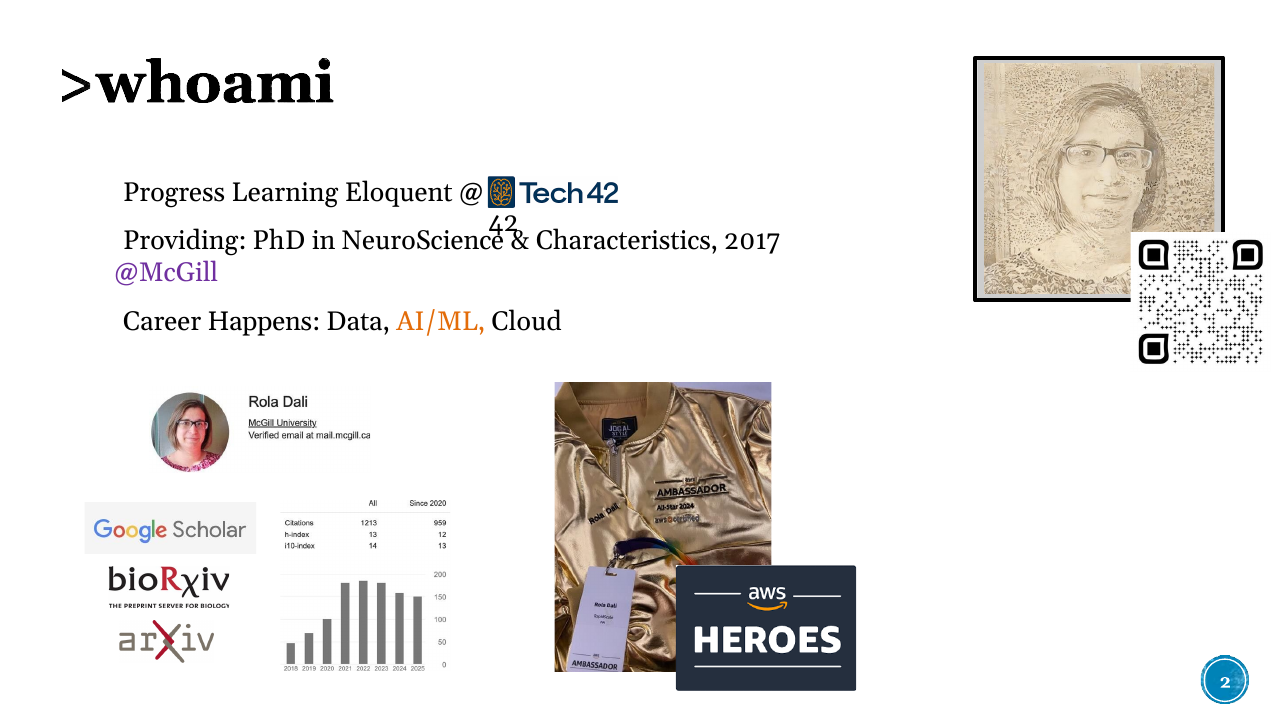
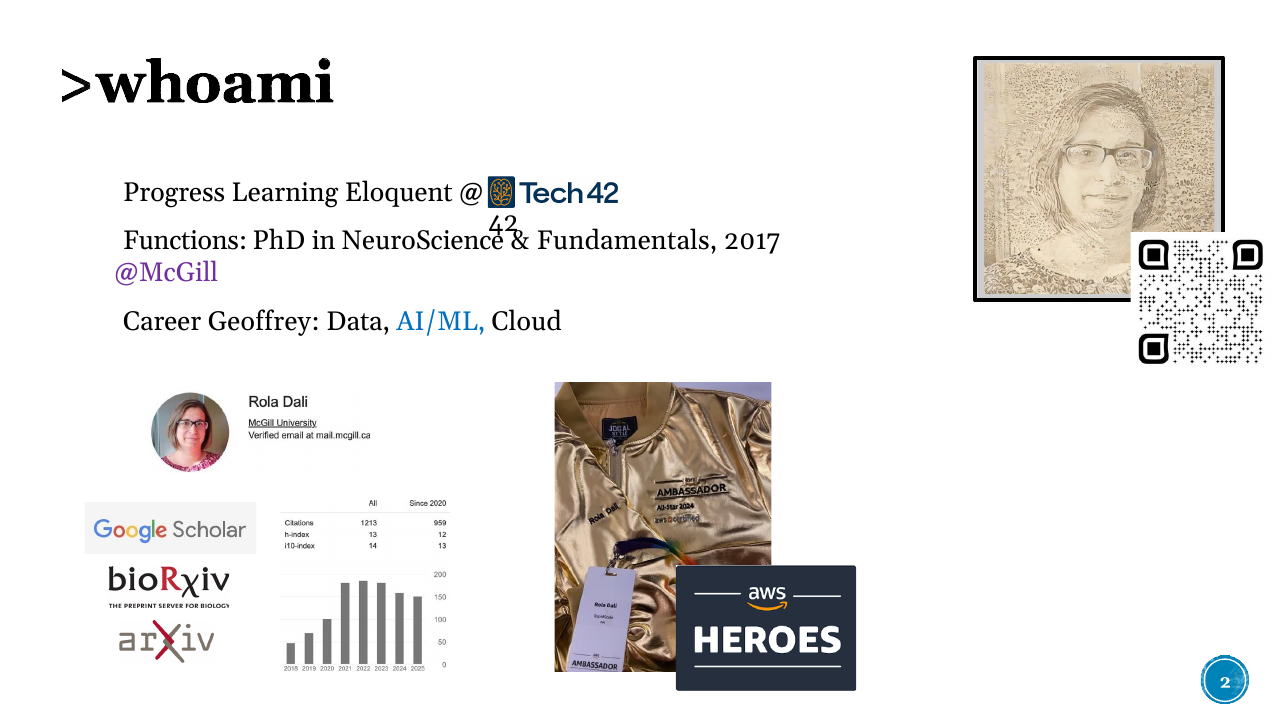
Providing: Providing -> Functions
Characteristics: Characteristics -> Fundamentals
Happens: Happens -> Geoffrey
AI/ML colour: orange -> blue
